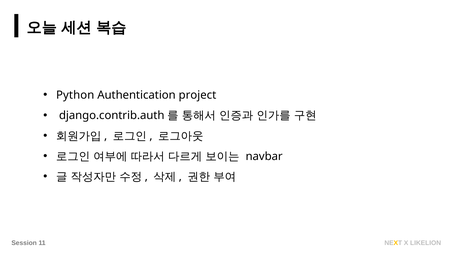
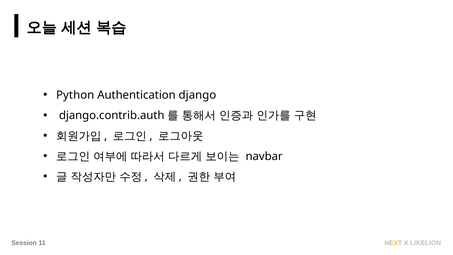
project: project -> django
